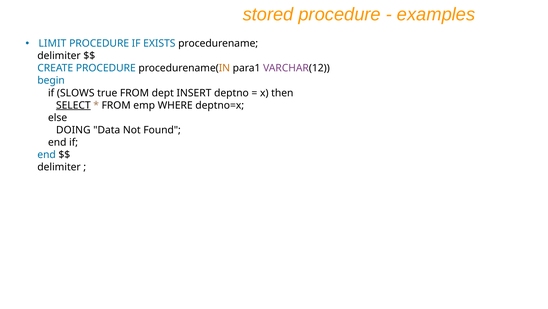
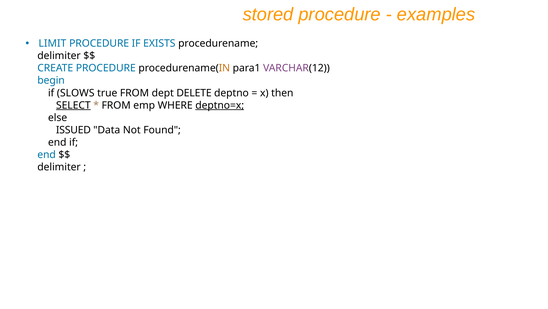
INSERT: INSERT -> DELETE
deptno=x underline: none -> present
DOING: DOING -> ISSUED
